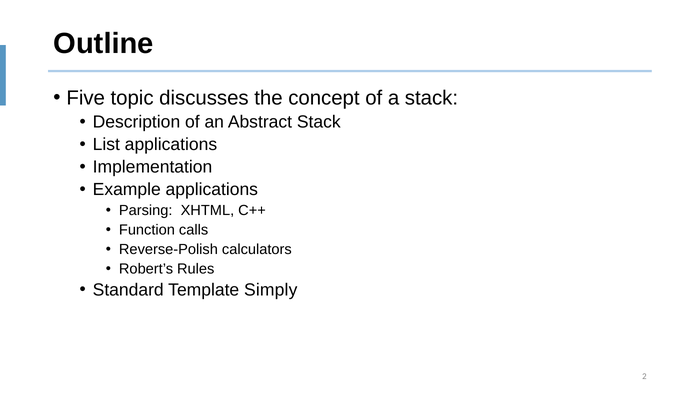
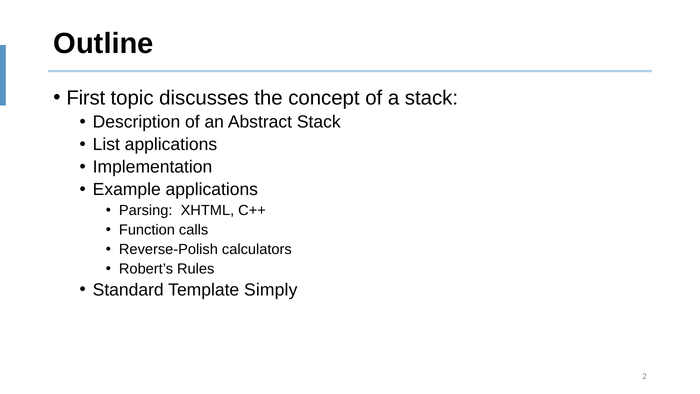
Five: Five -> First
